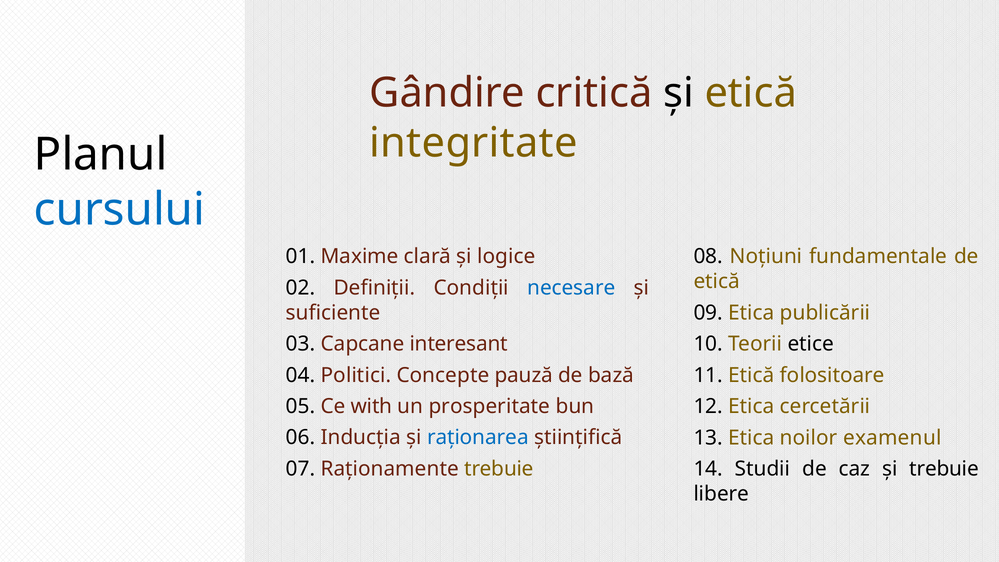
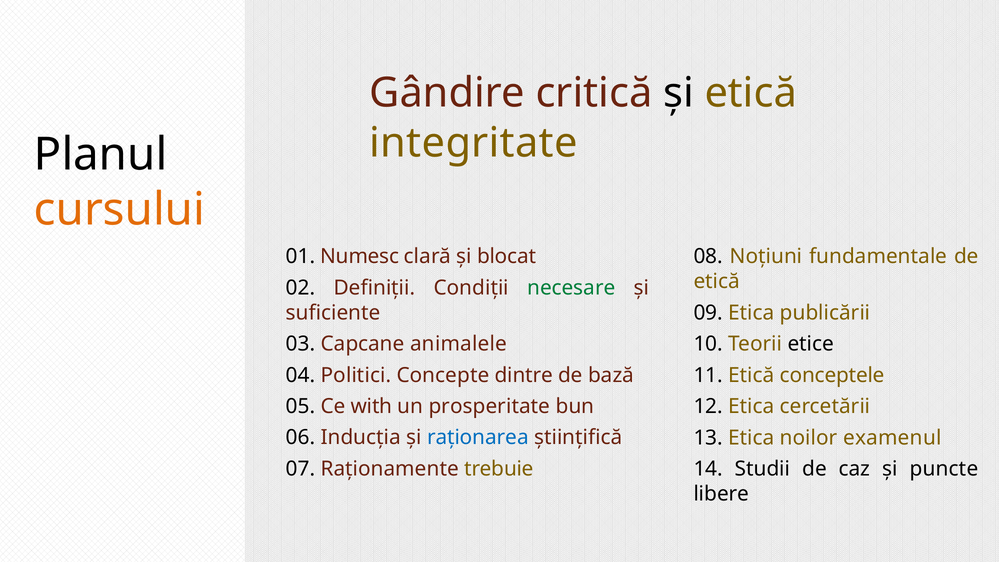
cursului colour: blue -> orange
Maxime: Maxime -> Numesc
logice: logice -> blocat
necesare colour: blue -> green
interesant: interesant -> animalele
pauză: pauză -> dintre
folositoare: folositoare -> conceptele
și trebuie: trebuie -> puncte
